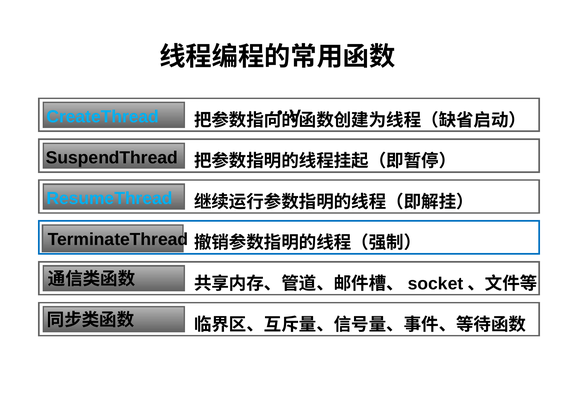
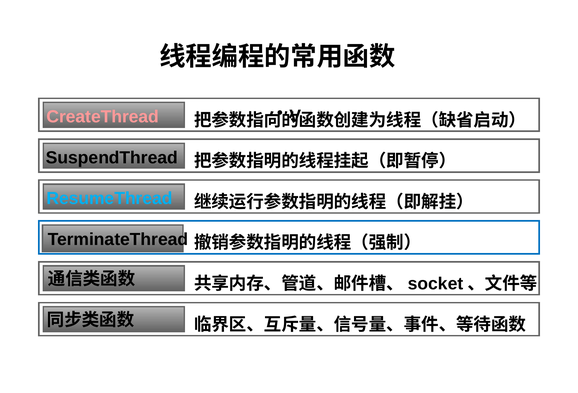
CreateThread colour: light blue -> pink
